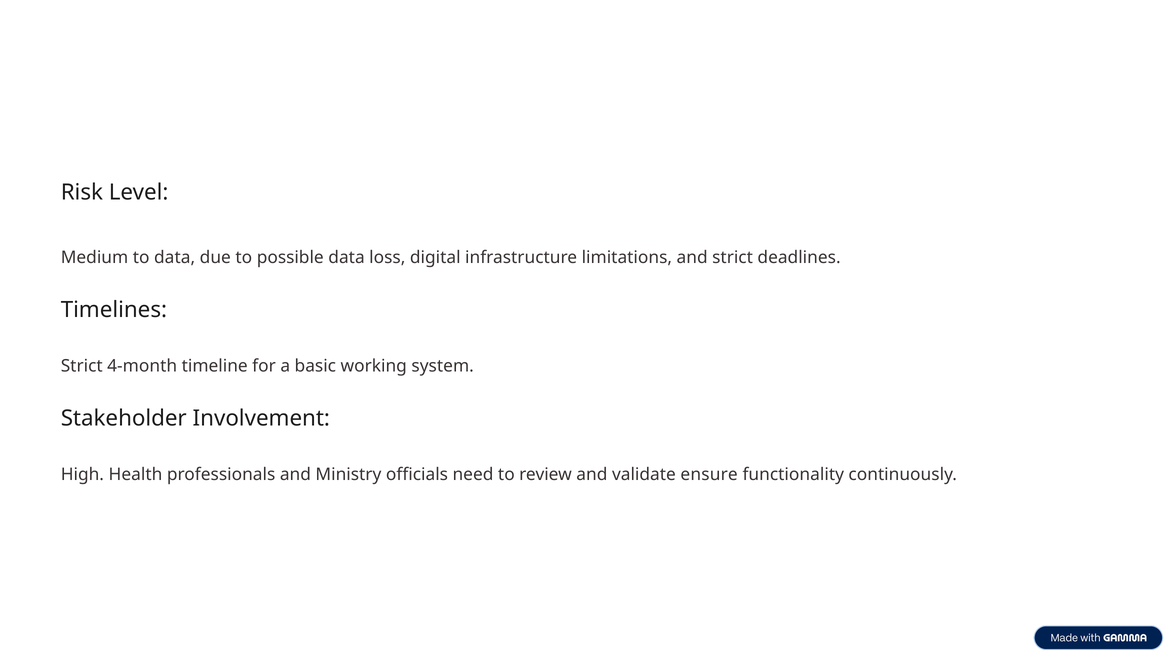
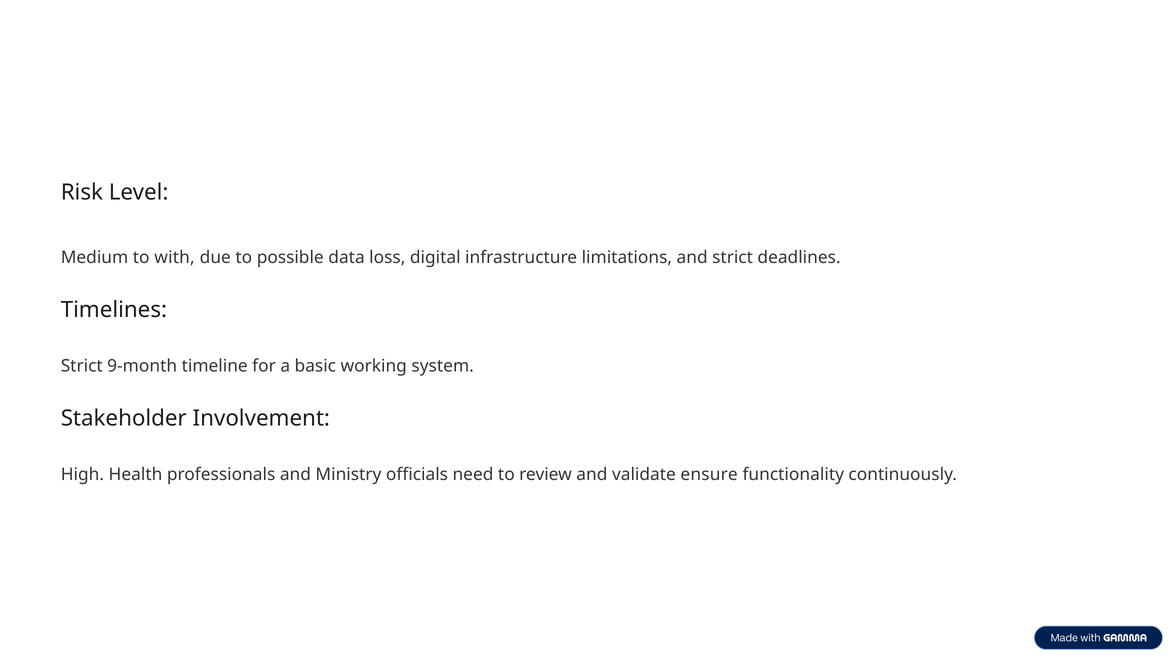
to data: data -> with
4-month: 4-month -> 9-month
